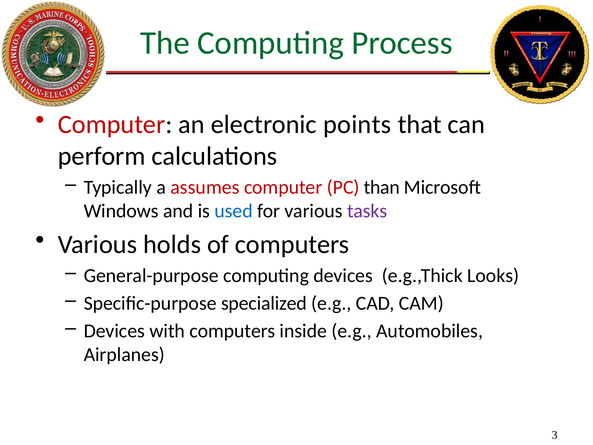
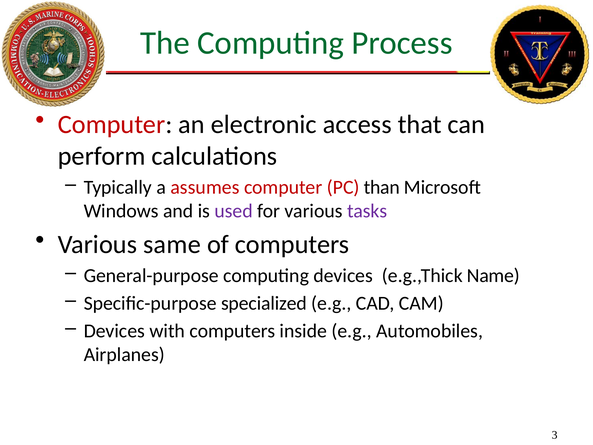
points: points -> access
used colour: blue -> purple
holds: holds -> same
Looks: Looks -> Name
